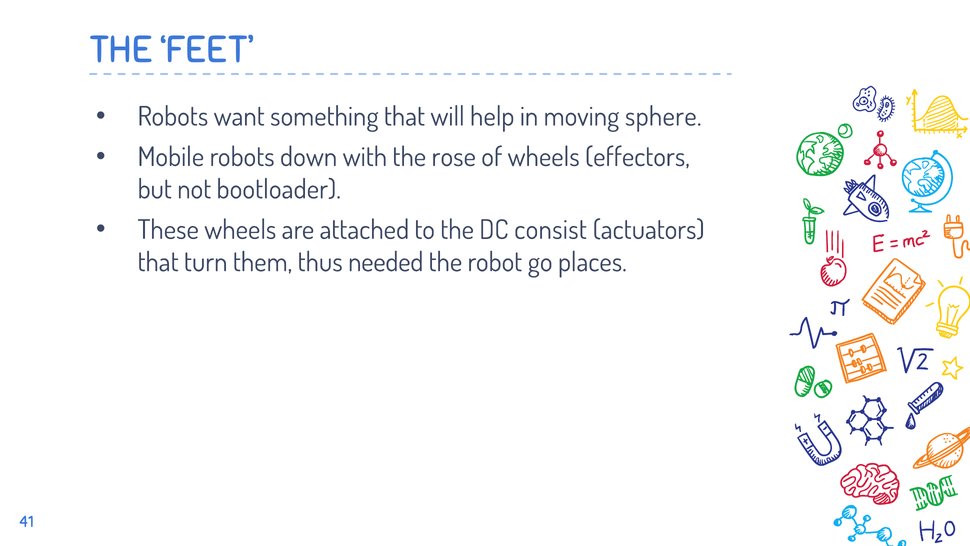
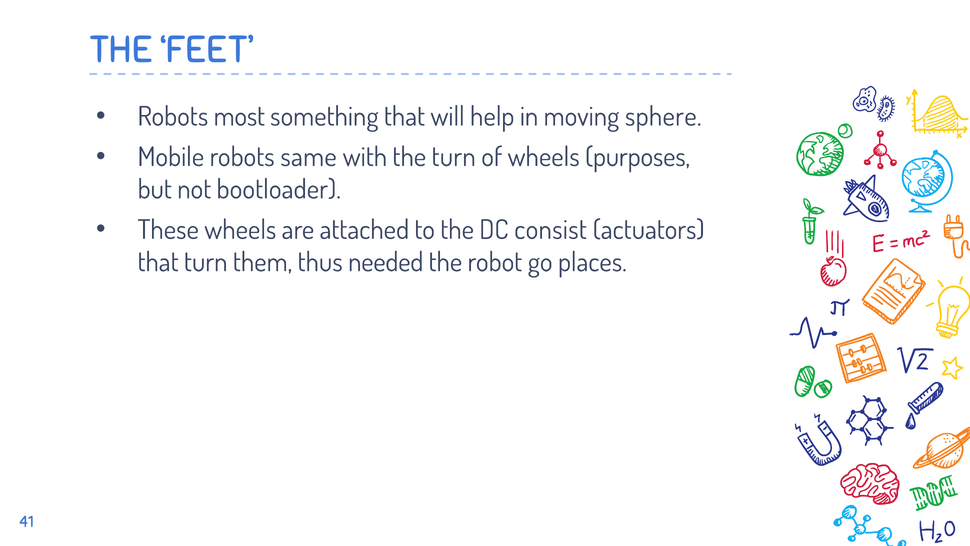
want: want -> most
down: down -> same
the rose: rose -> turn
effectors: effectors -> purposes
